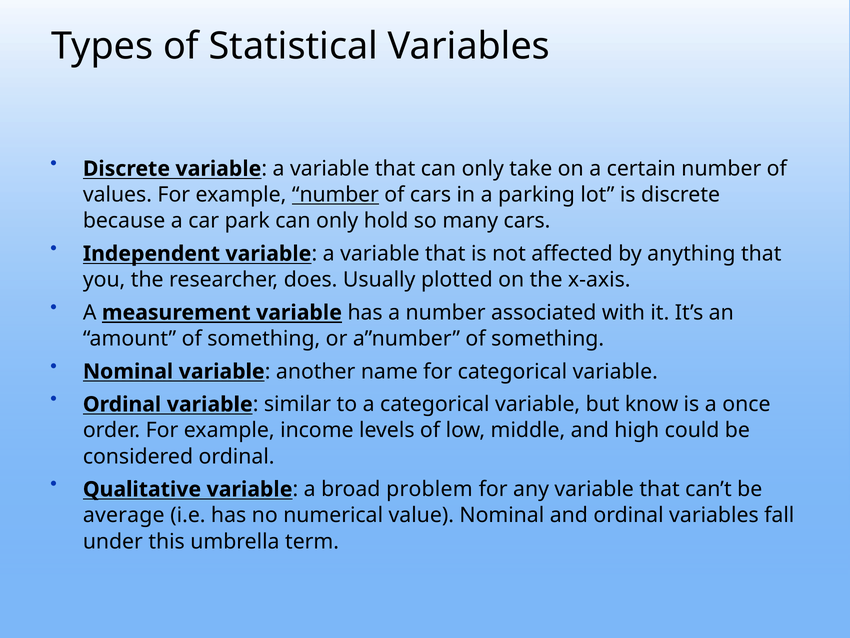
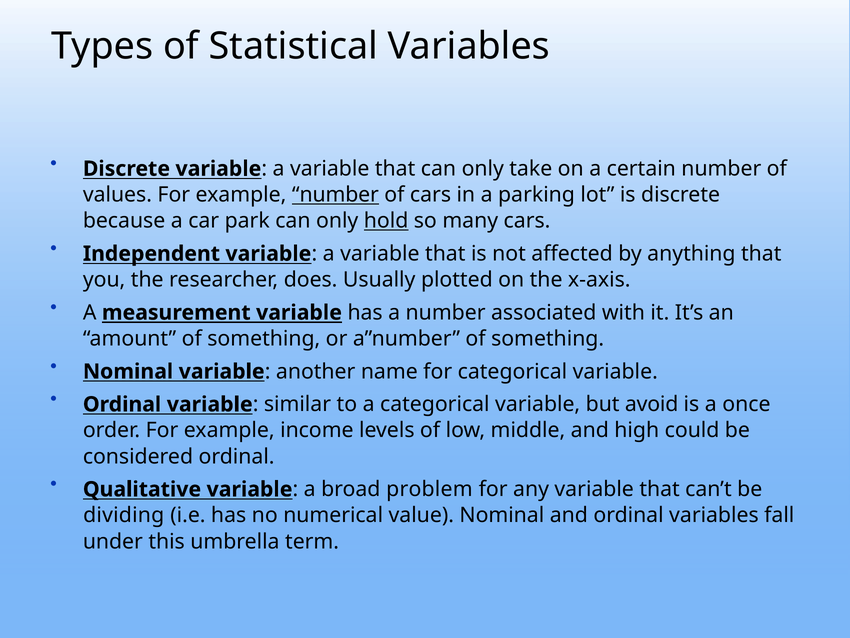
hold underline: none -> present
know: know -> avoid
average: average -> dividing
